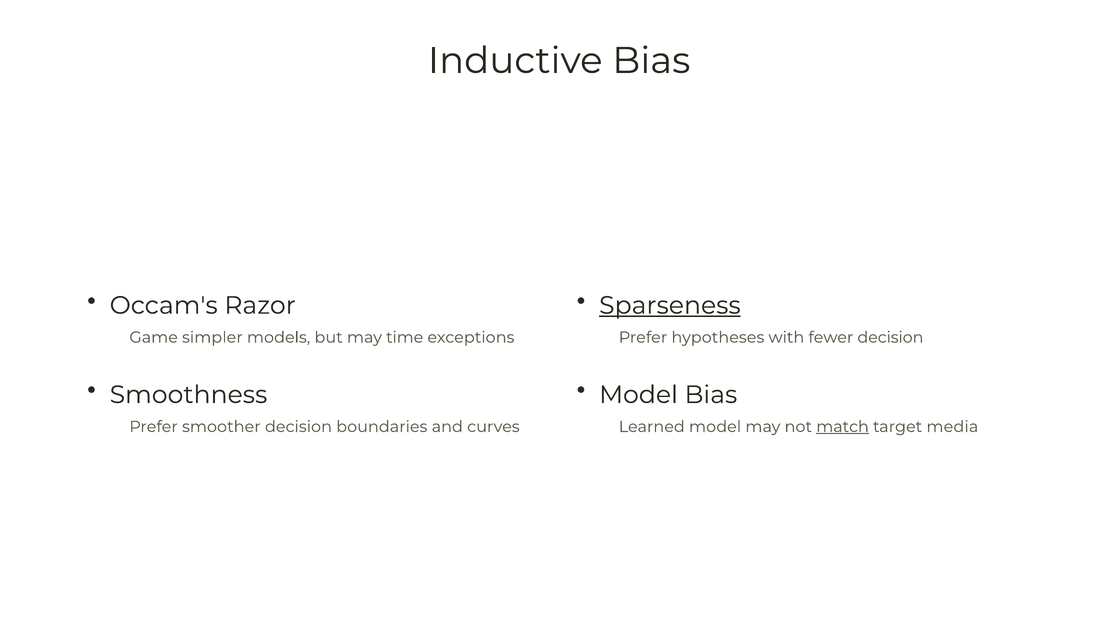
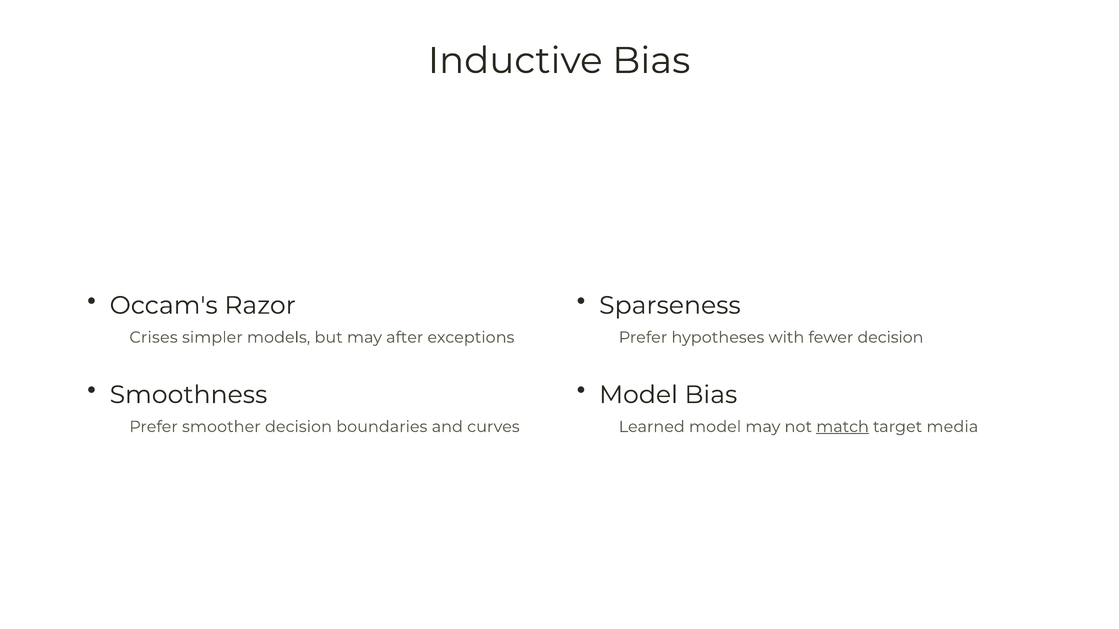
Sparseness underline: present -> none
Game: Game -> Crises
time: time -> after
